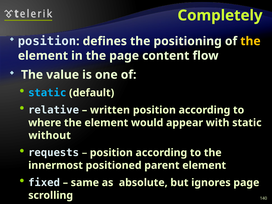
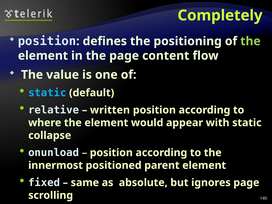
the at (250, 41) colour: yellow -> light green
without: without -> collapse
requests: requests -> onunload
